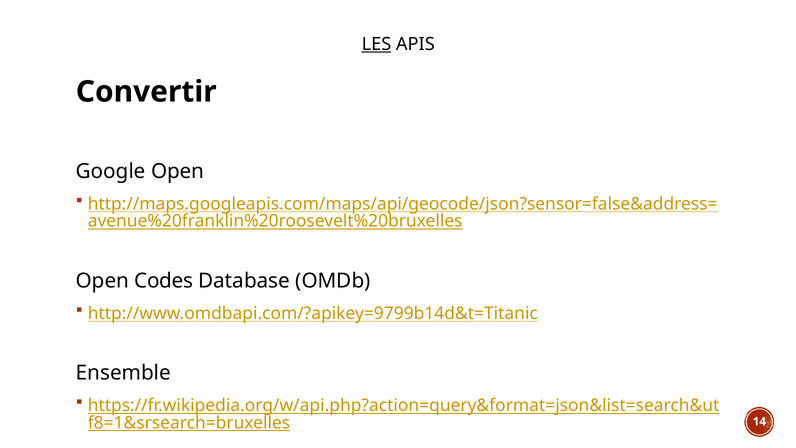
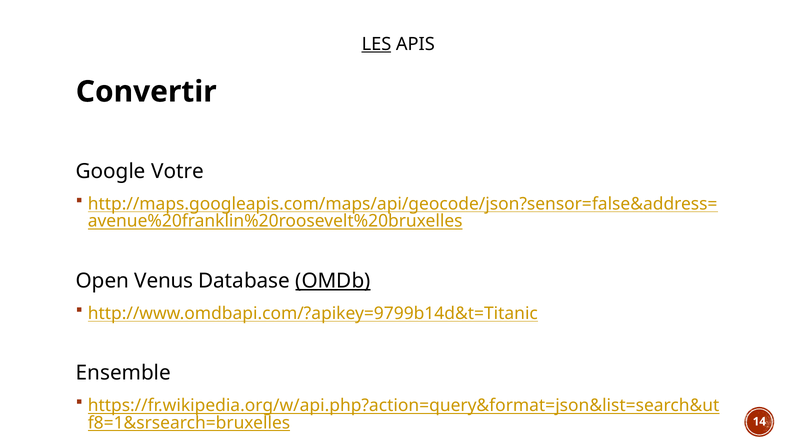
Google Open: Open -> Votre
Codes: Codes -> Venus
OMDb underline: none -> present
